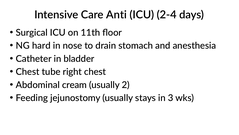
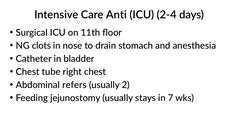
hard: hard -> clots
cream: cream -> refers
3: 3 -> 7
